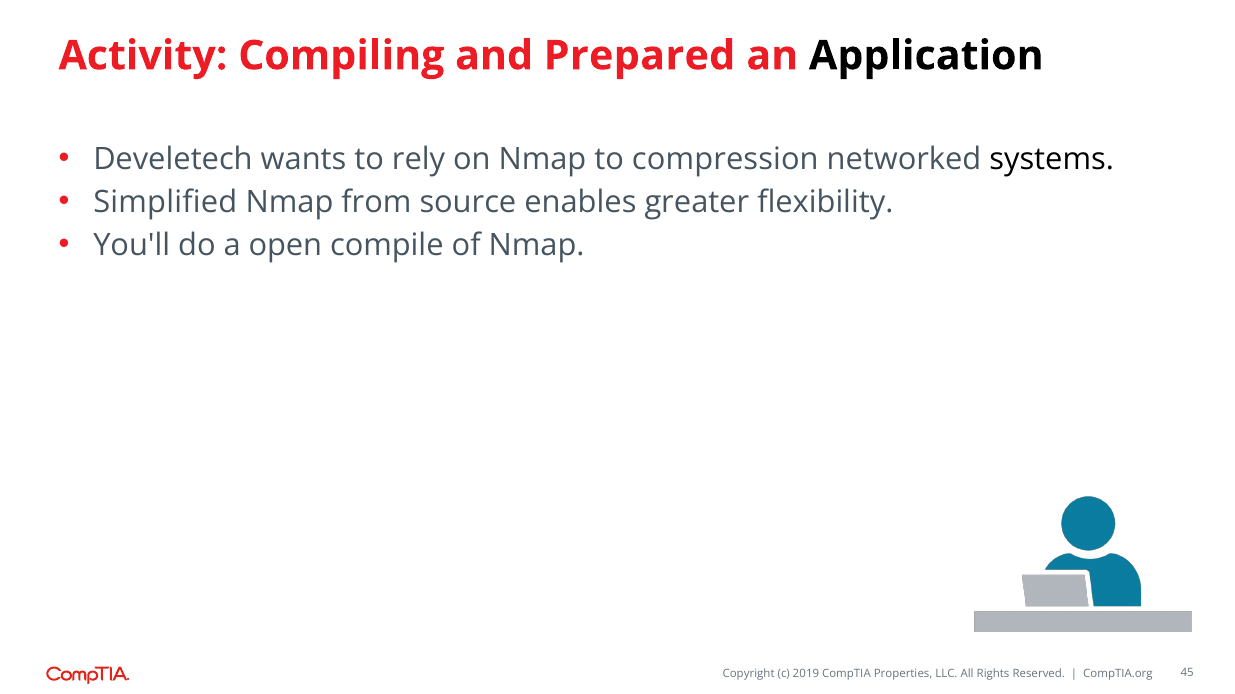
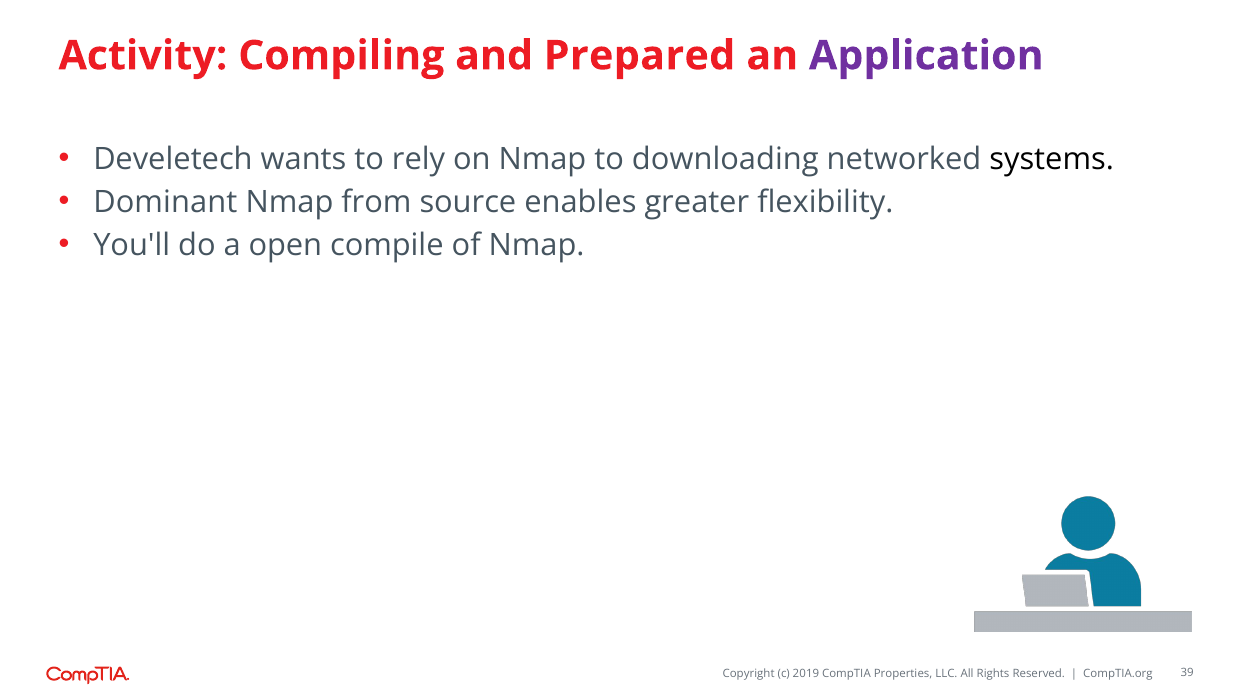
Application colour: black -> purple
compression: compression -> downloading
Simplified: Simplified -> Dominant
45: 45 -> 39
